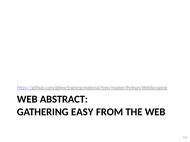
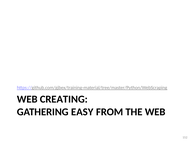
ABSTRACT: ABSTRACT -> CREATING
